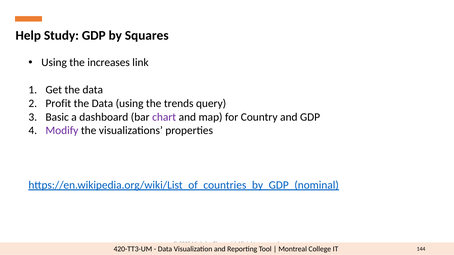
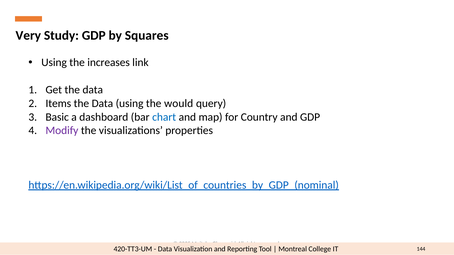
Help: Help -> Very
Profit: Profit -> Items
trends: trends -> would
chart colour: purple -> blue
